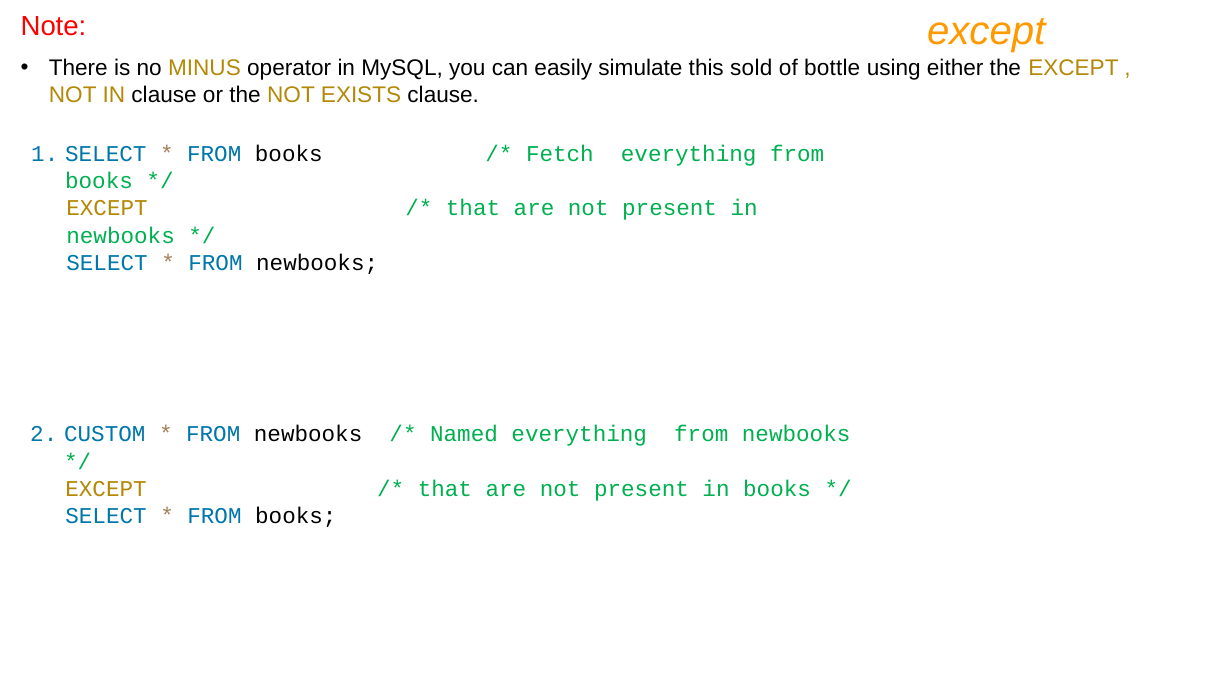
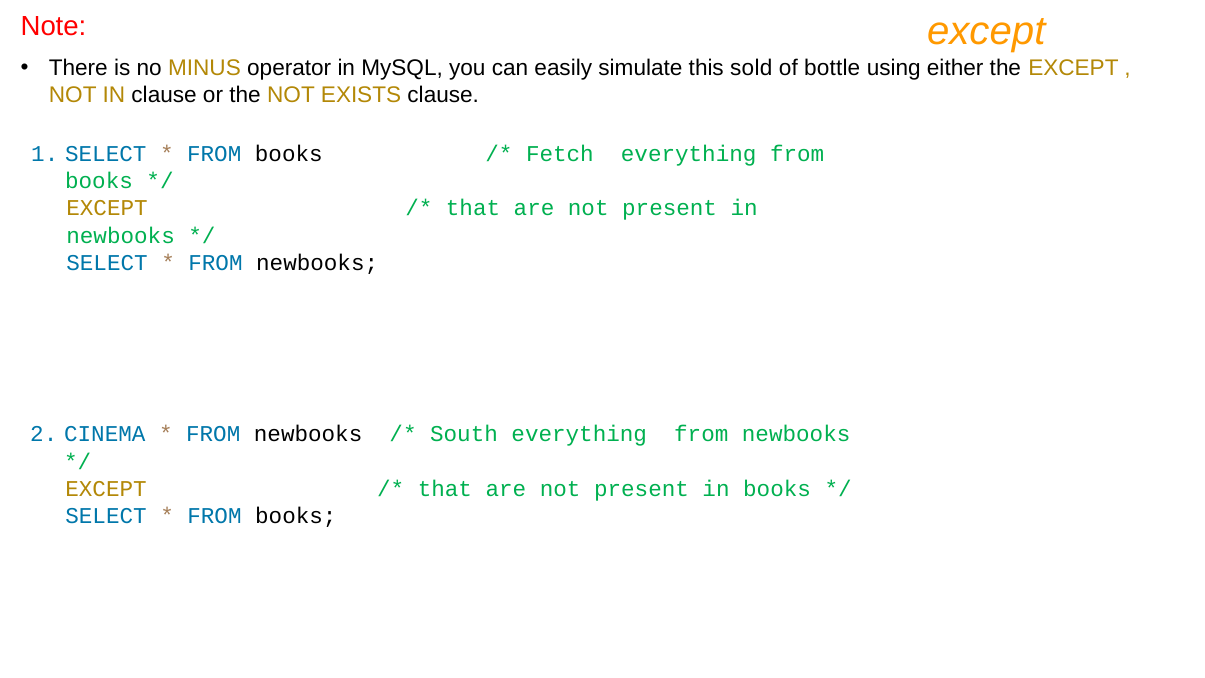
CUSTOM: CUSTOM -> CINEMA
Named: Named -> South
